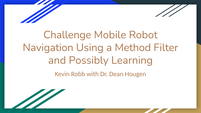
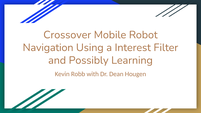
Challenge: Challenge -> Crossover
Method: Method -> Interest
